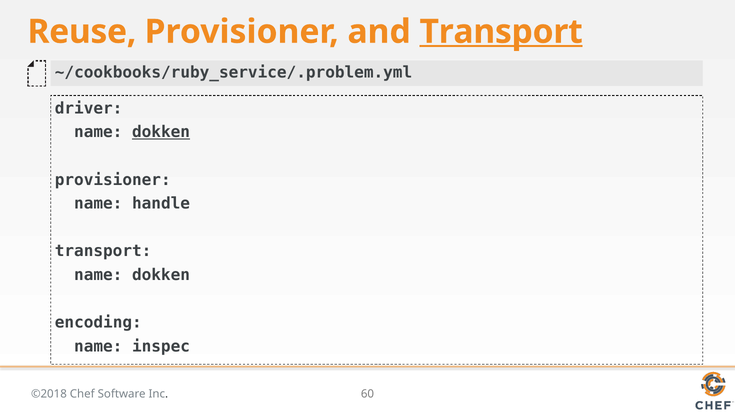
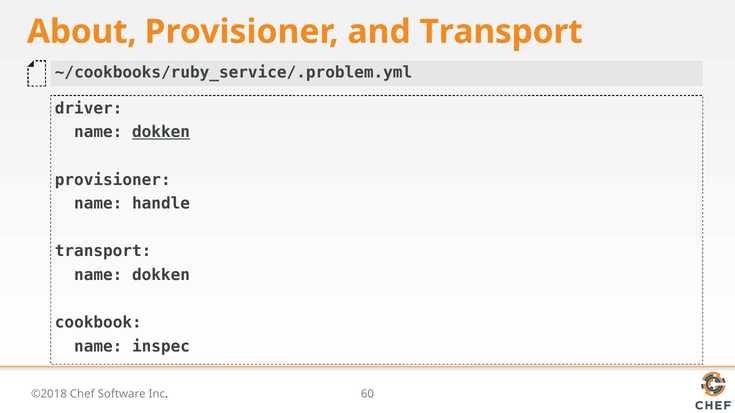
Reuse: Reuse -> About
Transport at (501, 32) underline: present -> none
encoding: encoding -> cookbook
